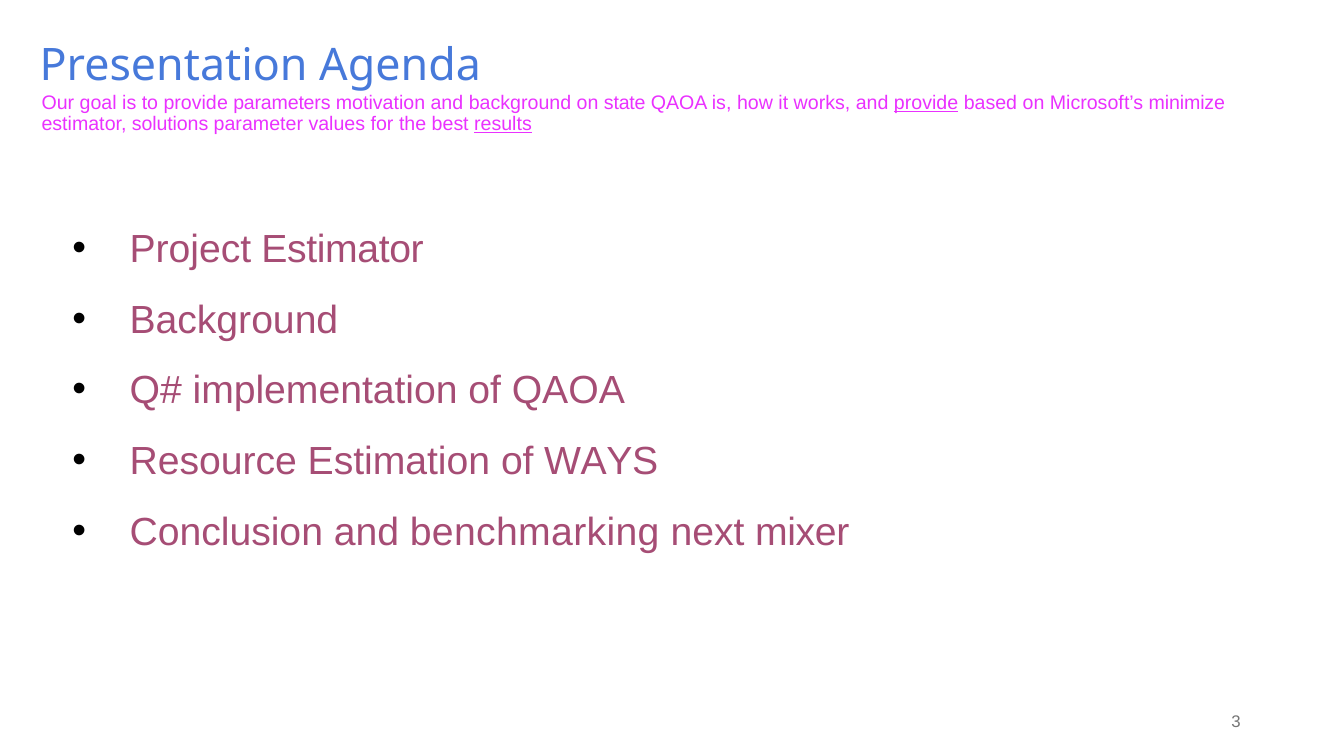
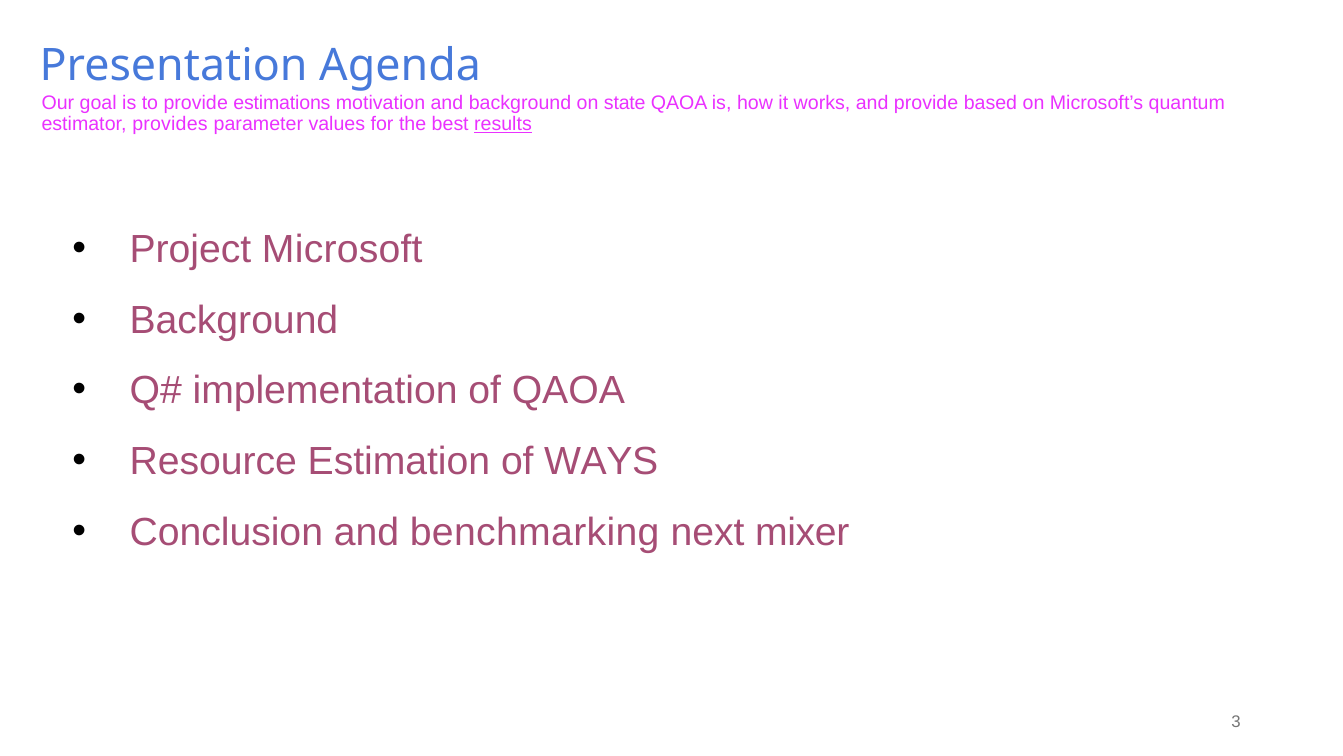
parameters: parameters -> estimations
provide at (926, 103) underline: present -> none
minimize: minimize -> quantum
solutions: solutions -> provides
Project Estimator: Estimator -> Microsoft
